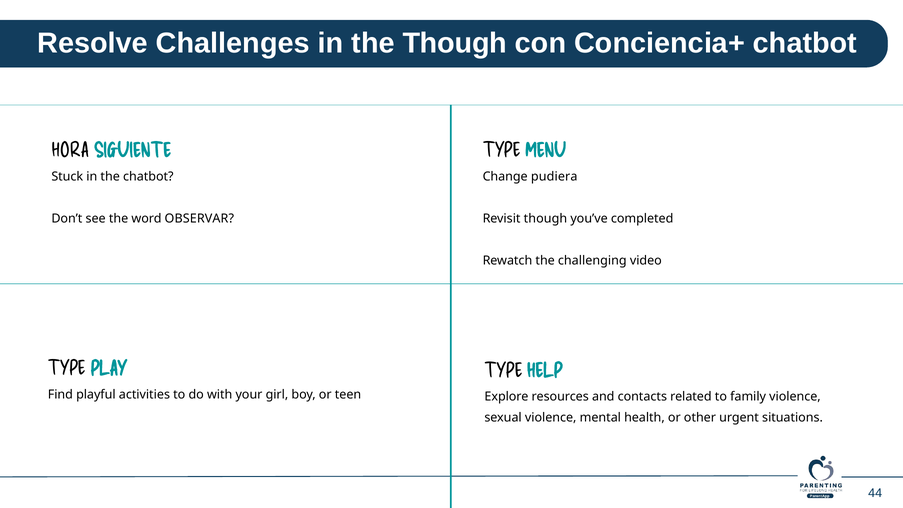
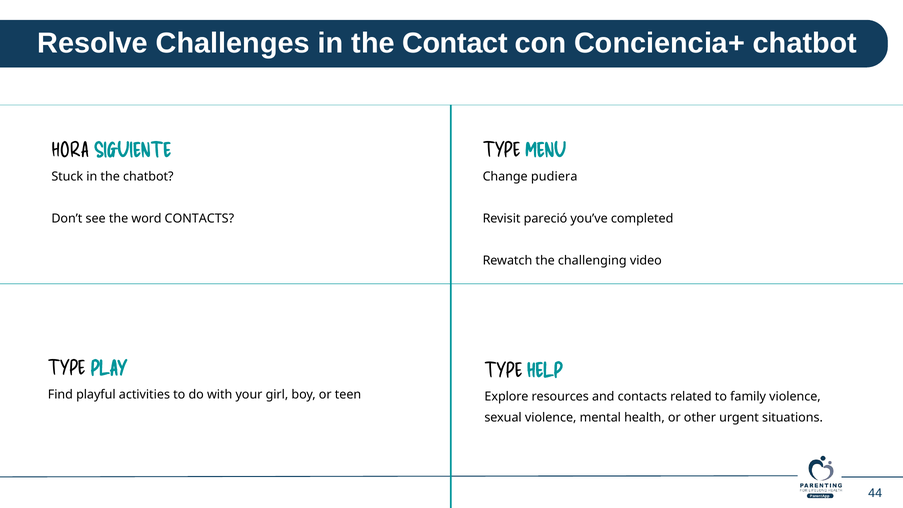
the Though: Though -> Contact
word OBSERVAR: OBSERVAR -> CONTACTS
Revisit though: though -> pareció
